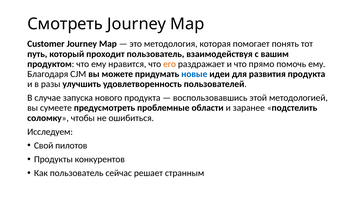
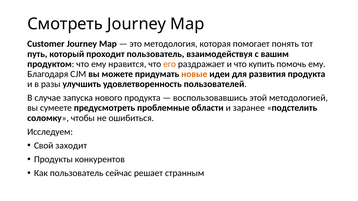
прямо: прямо -> купить
новые colour: blue -> orange
пилотов: пилотов -> заходит
